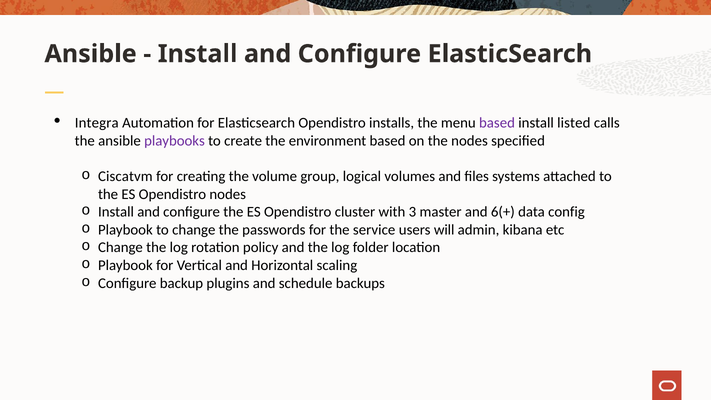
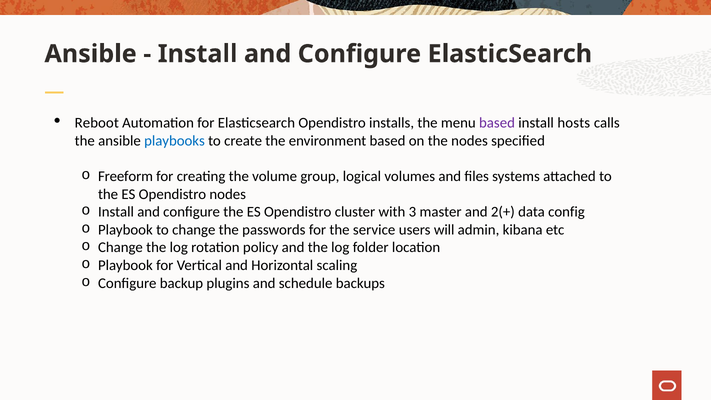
Integra: Integra -> Reboot
listed: listed -> hosts
playbooks colour: purple -> blue
Ciscatvm: Ciscatvm -> Freeform
6(+: 6(+ -> 2(+
